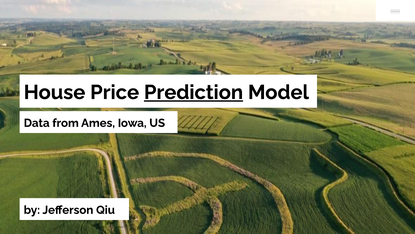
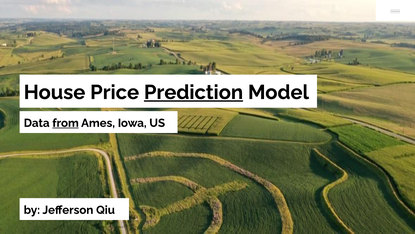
from underline: none -> present
